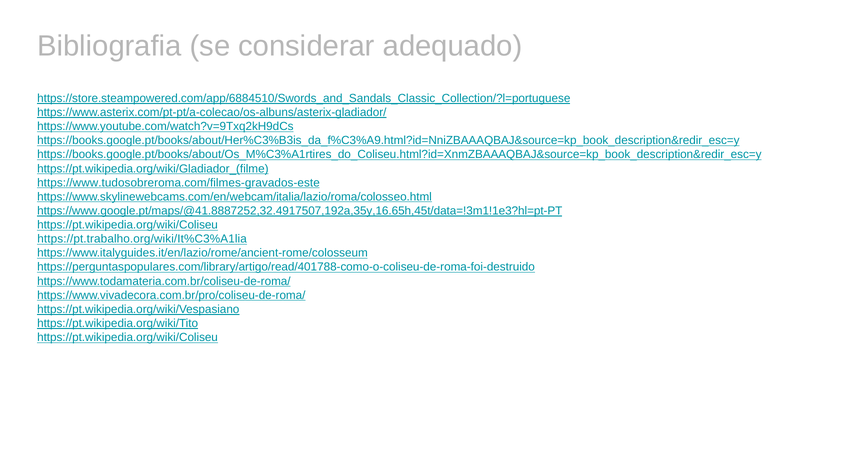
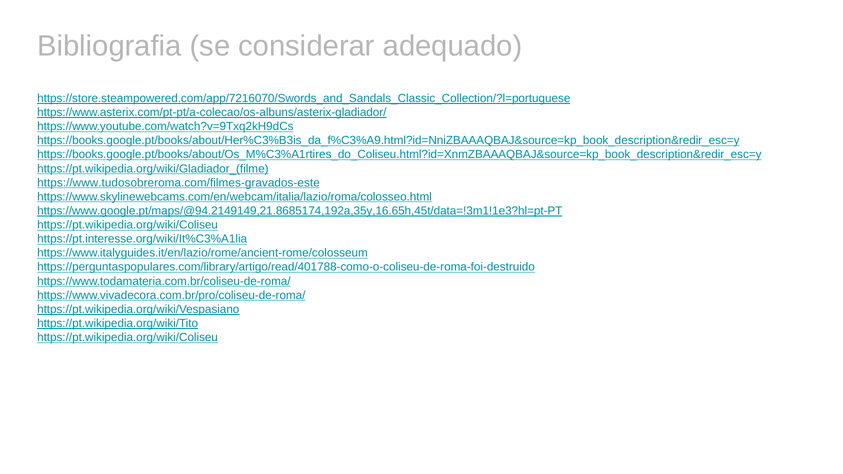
https://store.steampowered.com/app/6884510/Swords_and_Sandals_Classic_Collection/?l=portuguese: https://store.steampowered.com/app/6884510/Swords_and_Sandals_Classic_Collection/?l=portuguese -> https://store.steampowered.com/app/7216070/Swords_and_Sandals_Classic_Collection/?l=portuguese
https://www.google.pt/maps/@41.8887252,32.4917507,192a,35y,16.65h,45t/data=!3m1!1e3?hl=pt-PT: https://www.google.pt/maps/@41.8887252,32.4917507,192a,35y,16.65h,45t/data=!3m1!1e3?hl=pt-PT -> https://www.google.pt/maps/@94.2149149,21.8685174,192a,35y,16.65h,45t/data=!3m1!1e3?hl=pt-PT
https://pt.trabalho.org/wiki/It%C3%A1lia: https://pt.trabalho.org/wiki/It%C3%A1lia -> https://pt.interesse.org/wiki/It%C3%A1lia
